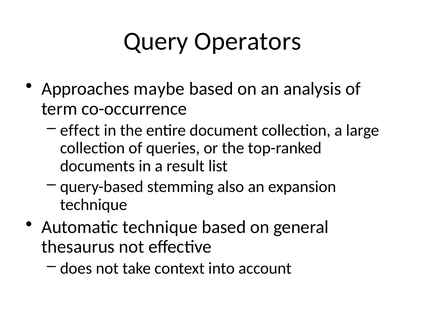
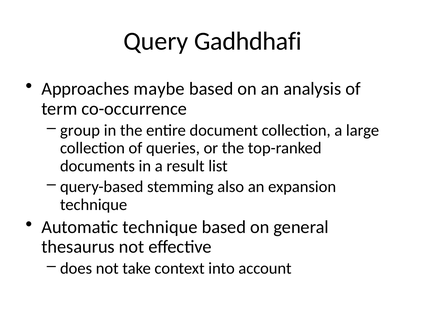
Operators: Operators -> Gadhdhafi
effect: effect -> group
